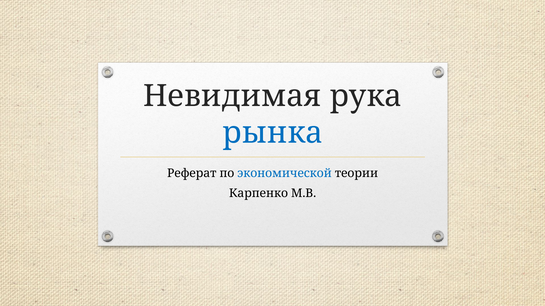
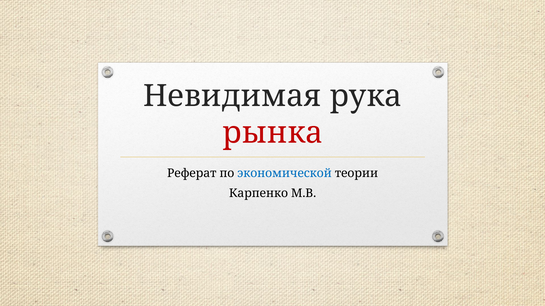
рынка colour: blue -> red
